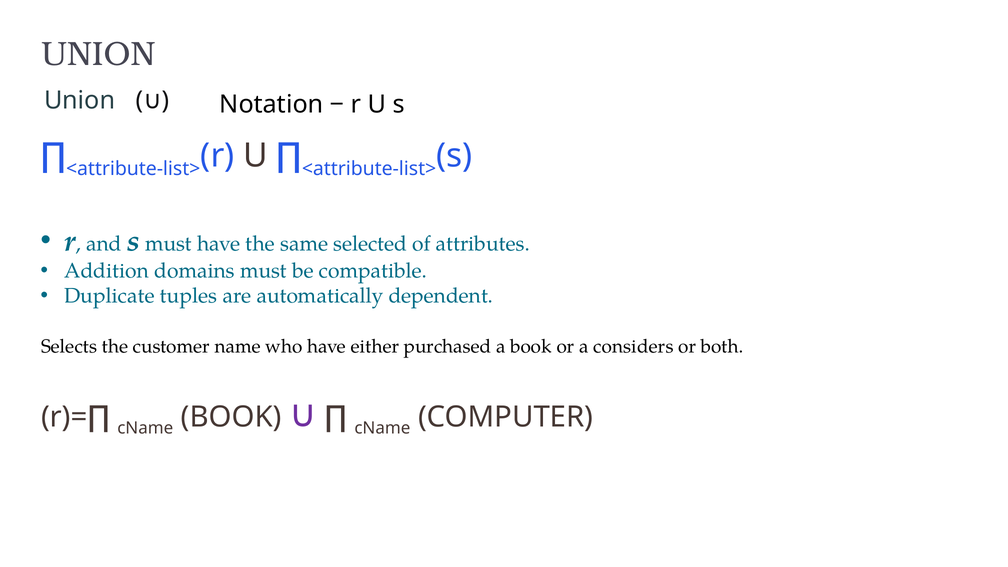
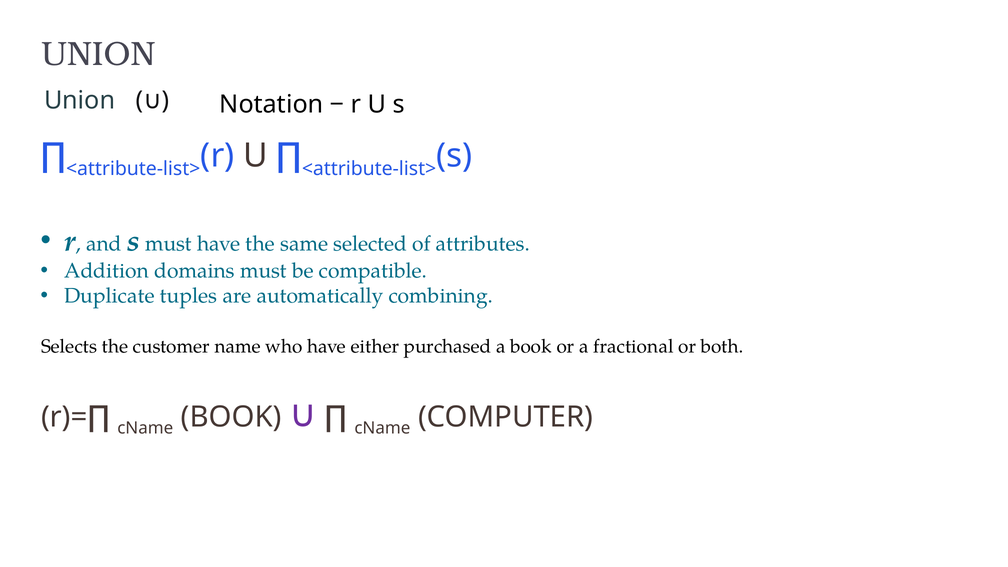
dependent: dependent -> combining
considers: considers -> fractional
